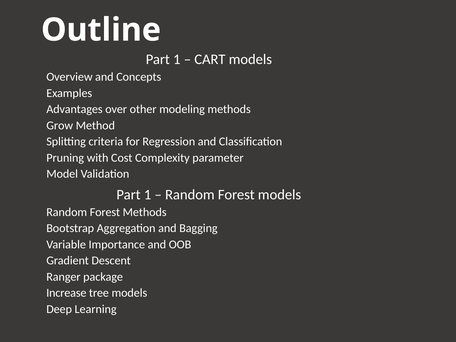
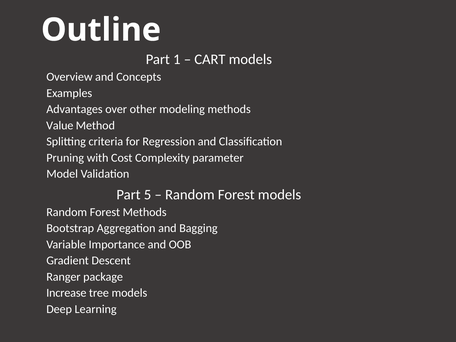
Grow: Grow -> Value
1 at (148, 195): 1 -> 5
